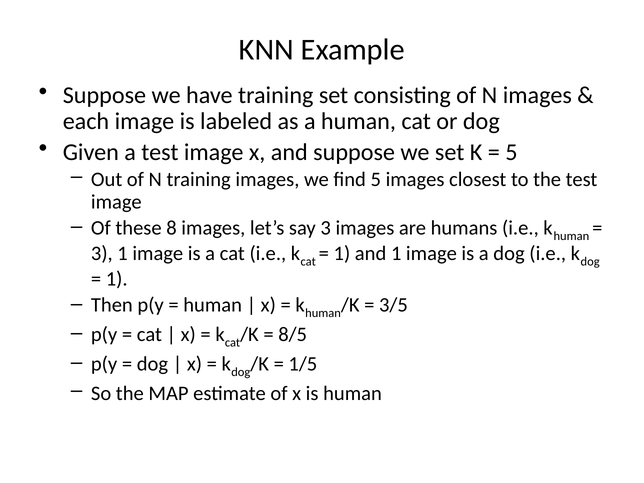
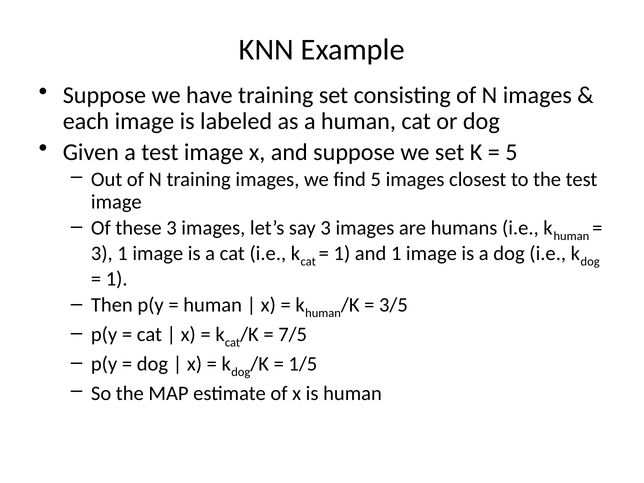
these 8: 8 -> 3
8/5: 8/5 -> 7/5
